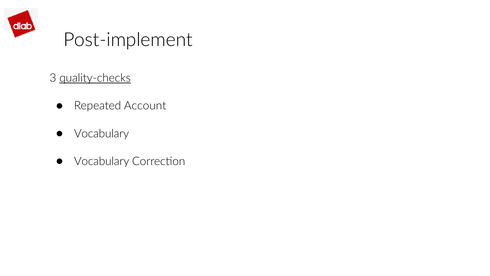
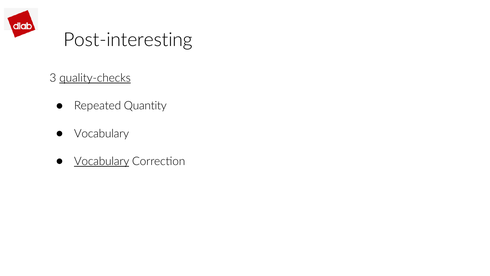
Post-implement: Post-implement -> Post-interesting
Account: Account -> Quantity
Vocabulary at (102, 161) underline: none -> present
